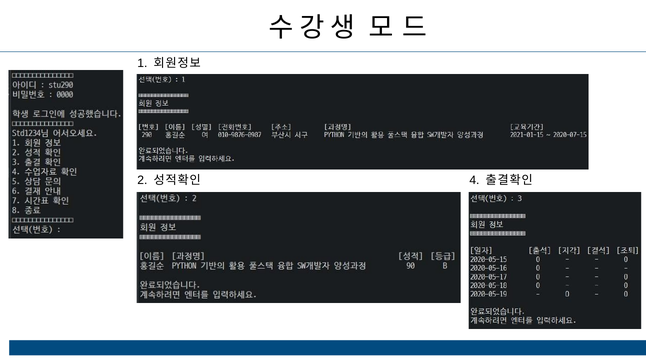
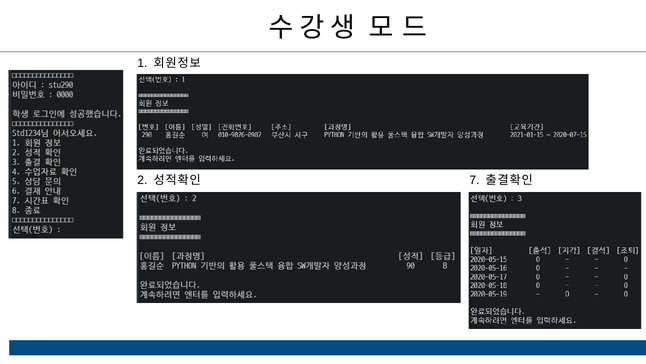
4: 4 -> 7
